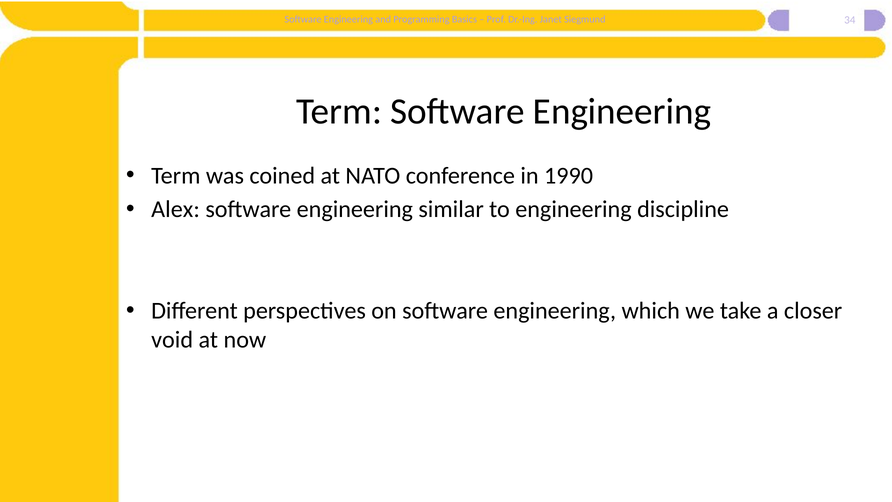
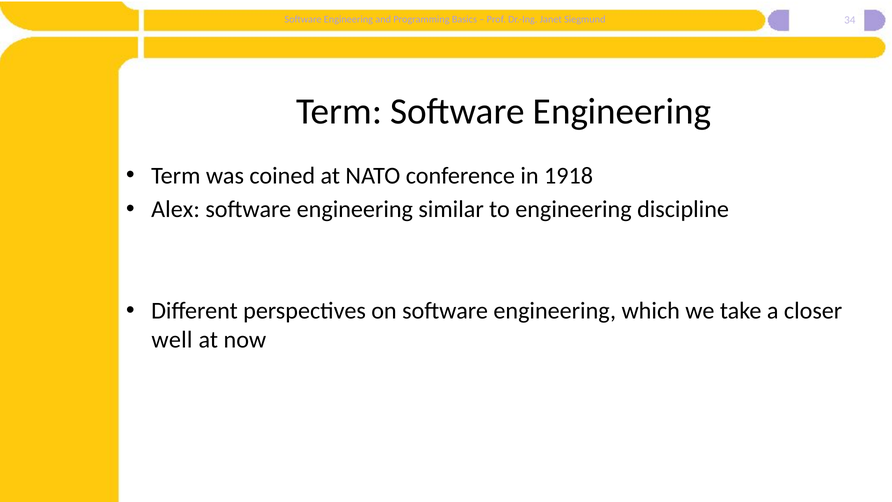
1990: 1990 -> 1918
void: void -> well
